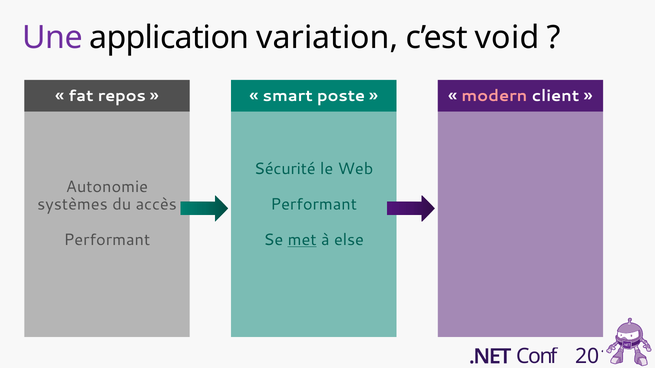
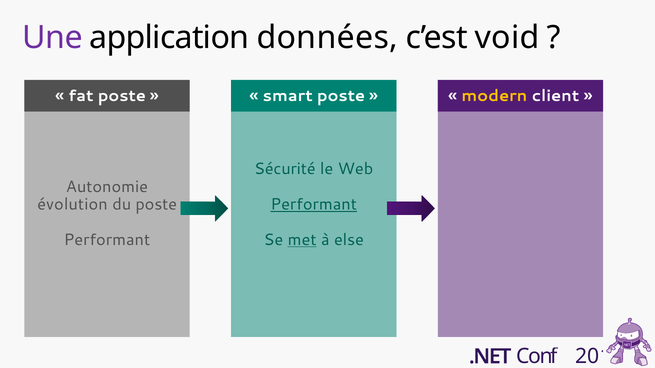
variation: variation -> données
fat repos: repos -> poste
modern colour: pink -> yellow
systèmes: systèmes -> évolution
du accès: accès -> poste
Performant at (314, 205) underline: none -> present
